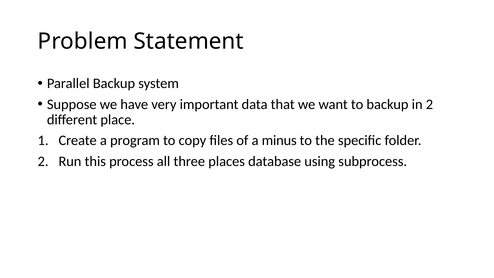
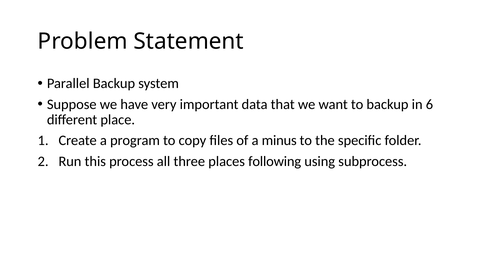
in 2: 2 -> 6
database: database -> following
